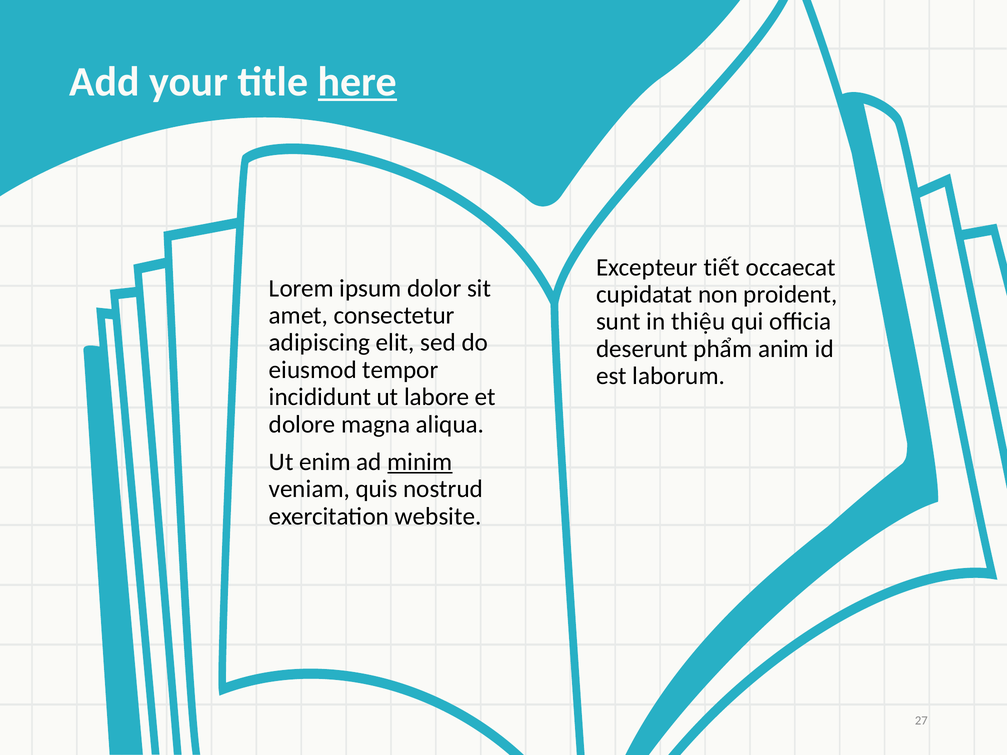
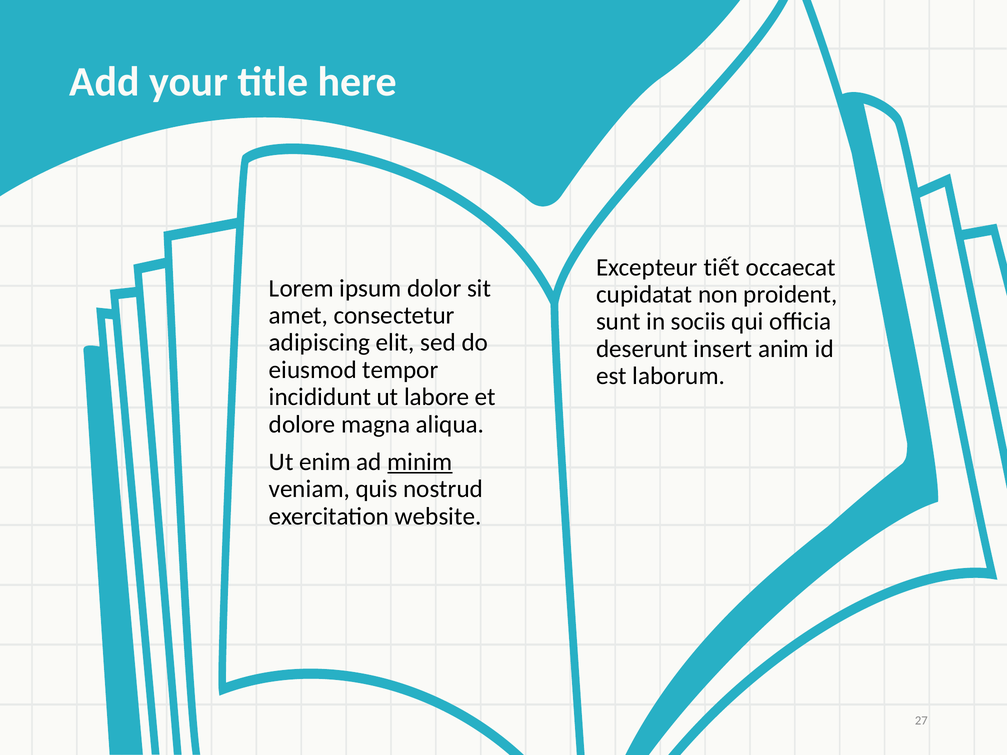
here underline: present -> none
thiệu: thiệu -> sociis
phẩm: phẩm -> insert
